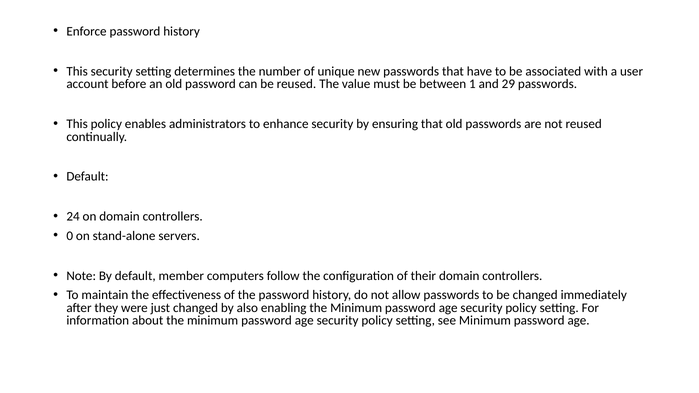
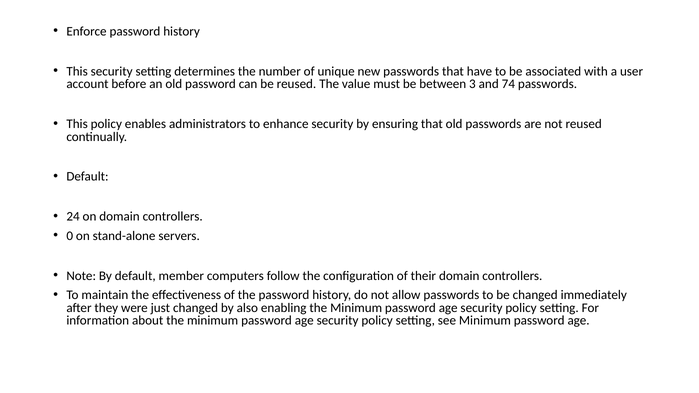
1: 1 -> 3
29: 29 -> 74
